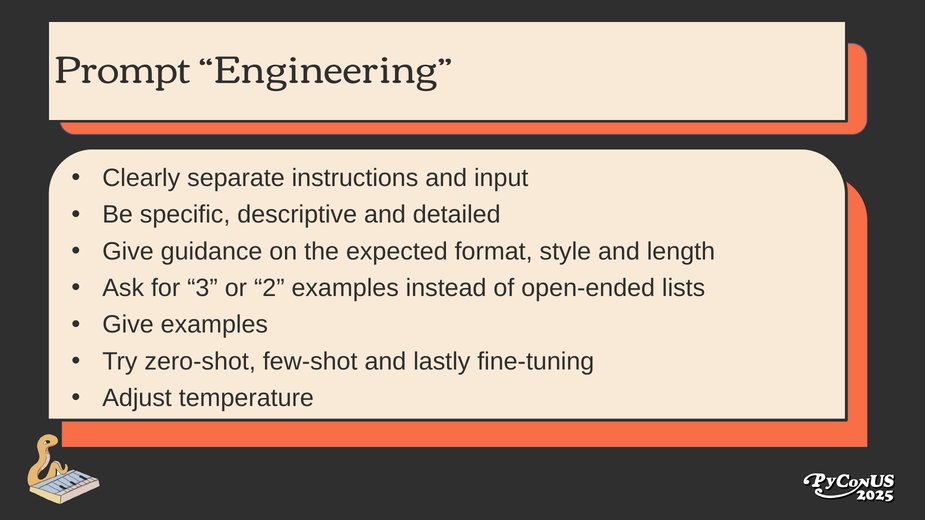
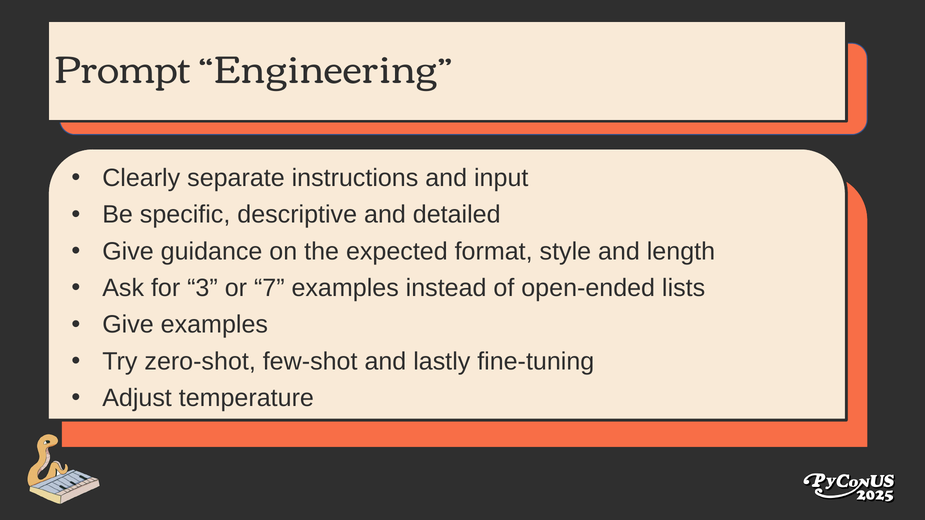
2: 2 -> 7
